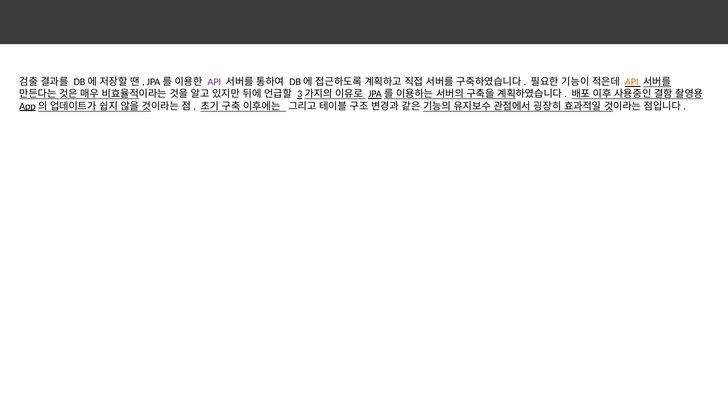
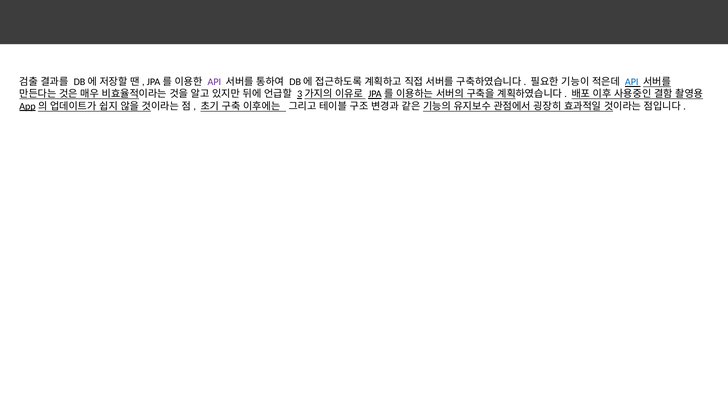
API at (632, 82) colour: orange -> blue
